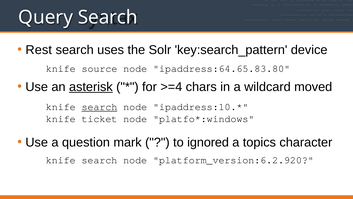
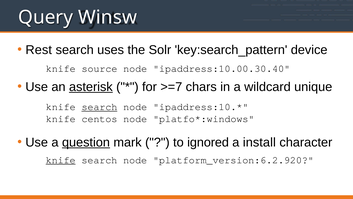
Query Search: Search -> Winsw
ipaddress:64.65.83.80: ipaddress:64.65.83.80 -> ipaddress:10.00.30.40
>=4: >=4 -> >=7
moved: moved -> unique
ticket: ticket -> centos
question underline: none -> present
topics: topics -> install
knife at (61, 160) underline: none -> present
